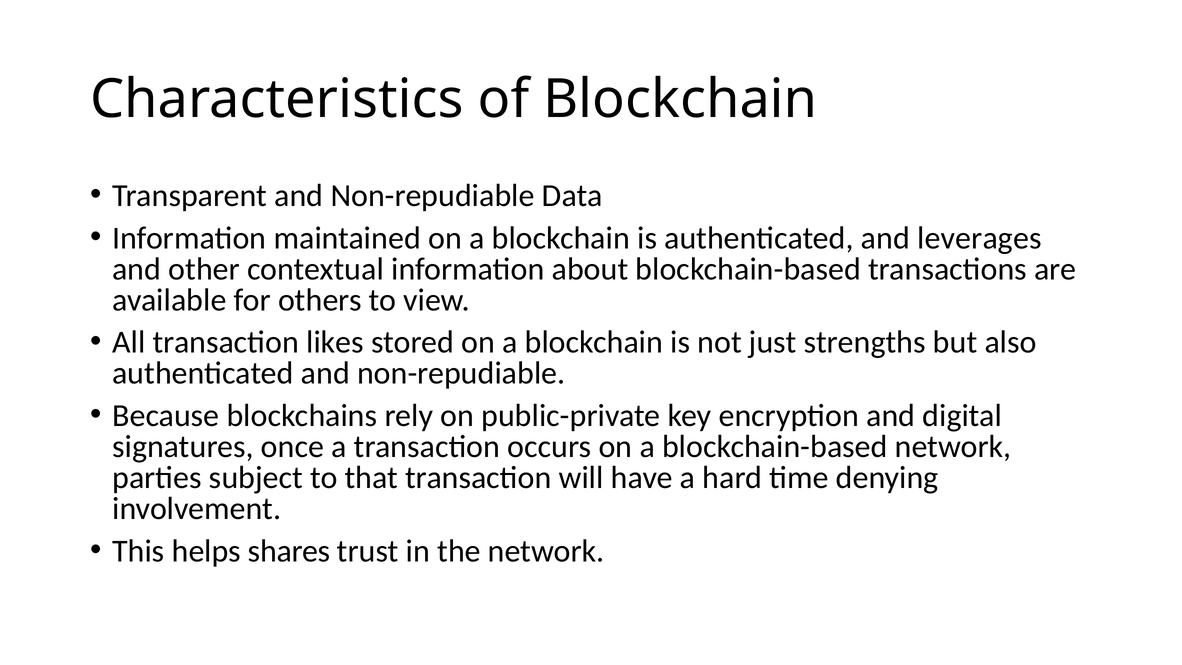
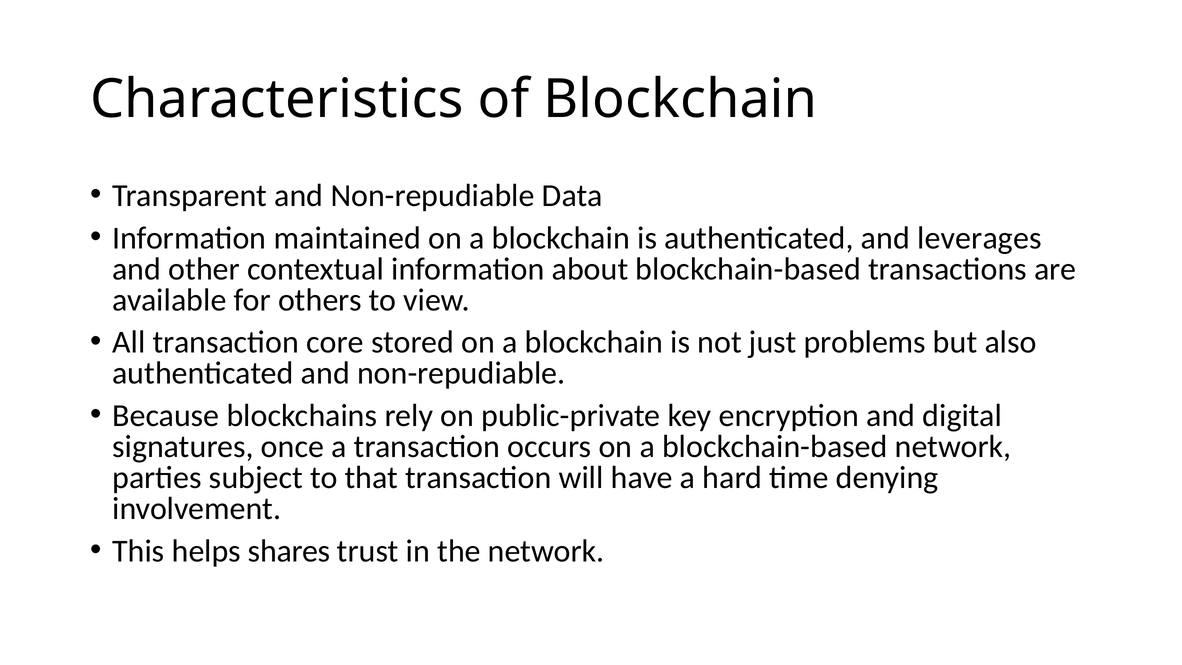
likes: likes -> core
strengths: strengths -> problems
